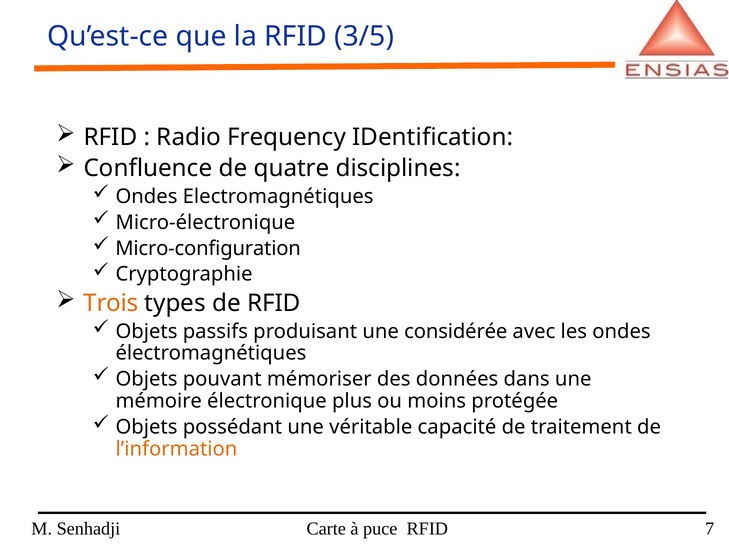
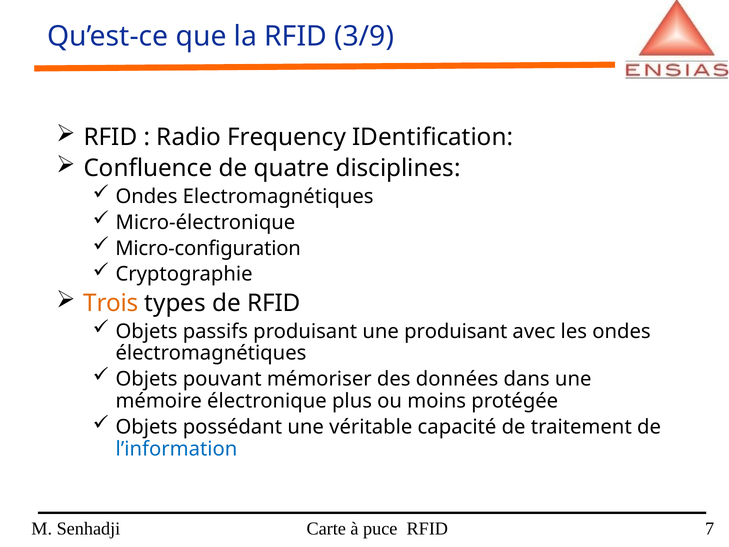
3/5: 3/5 -> 3/9
une considérée: considérée -> produisant
l’information colour: orange -> blue
